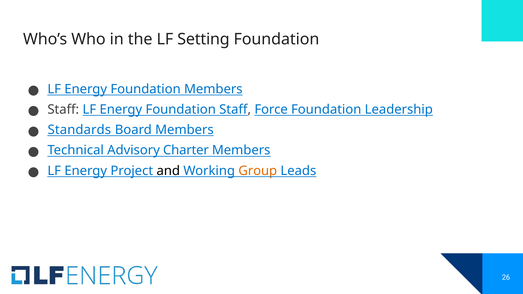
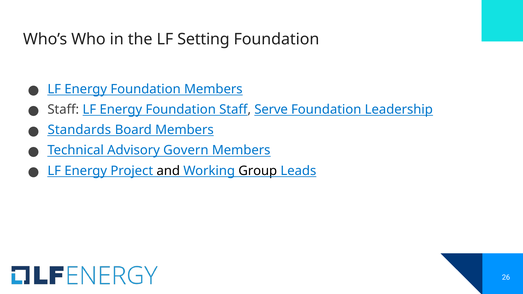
Force: Force -> Serve
Charter: Charter -> Govern
Group colour: orange -> black
